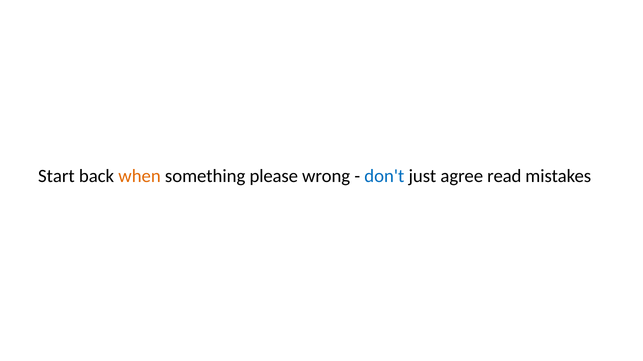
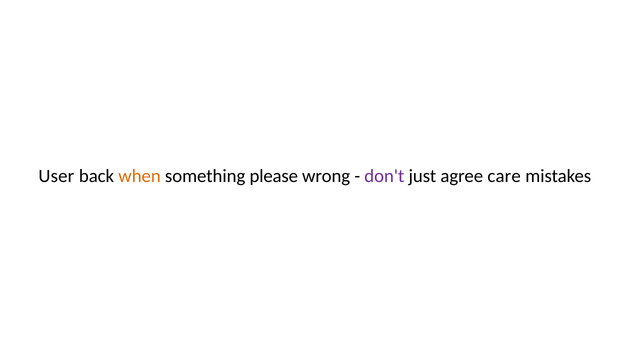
Start: Start -> User
don't colour: blue -> purple
read: read -> care
